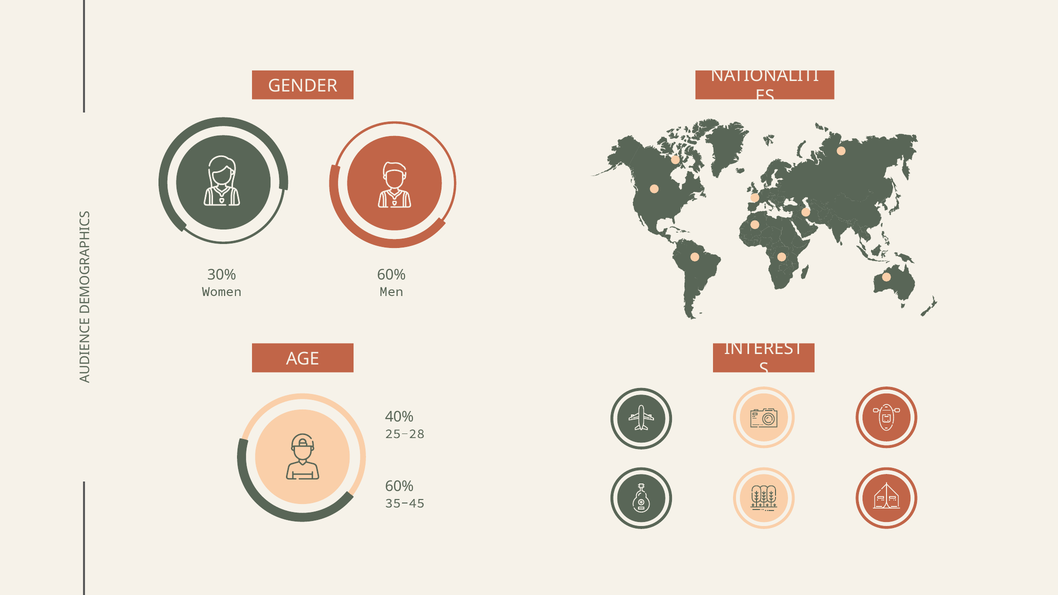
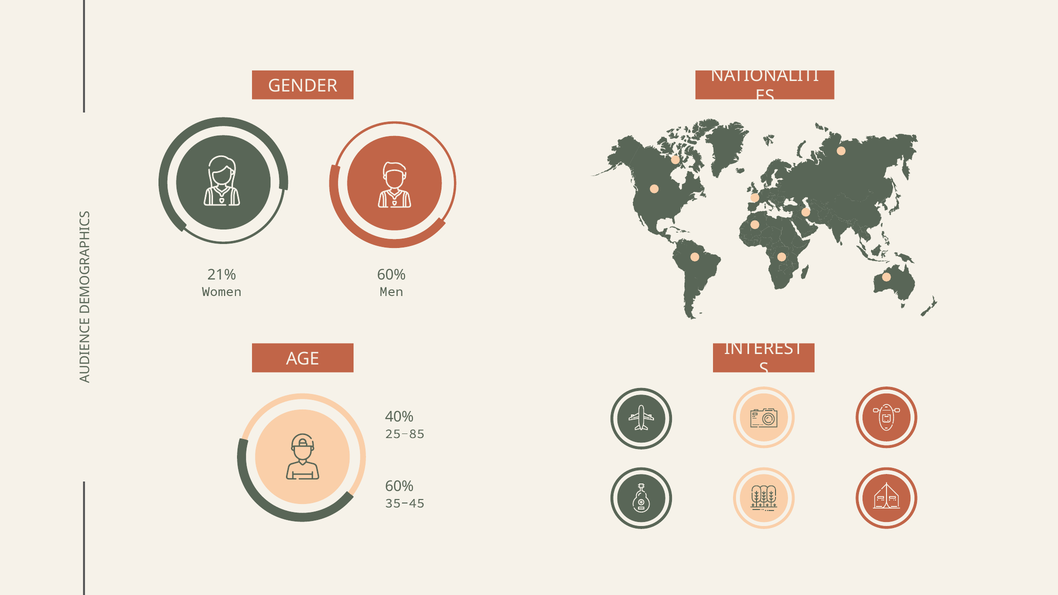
30%: 30% -> 21%
25-28: 25-28 -> 25-85
